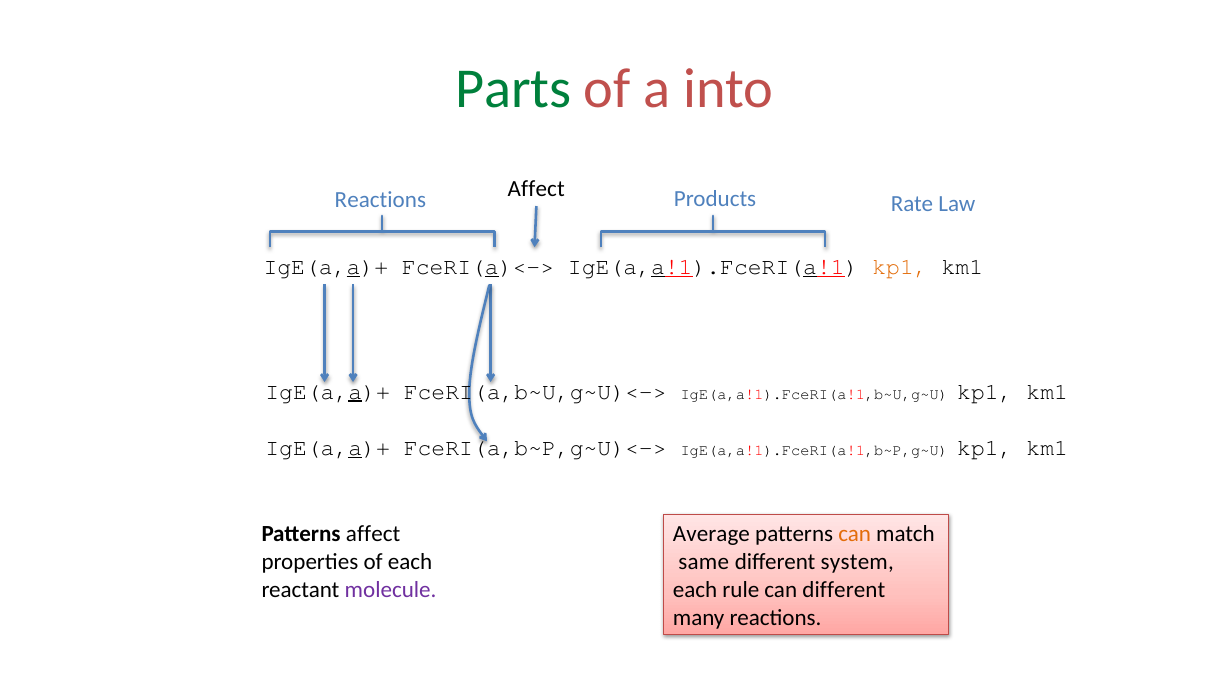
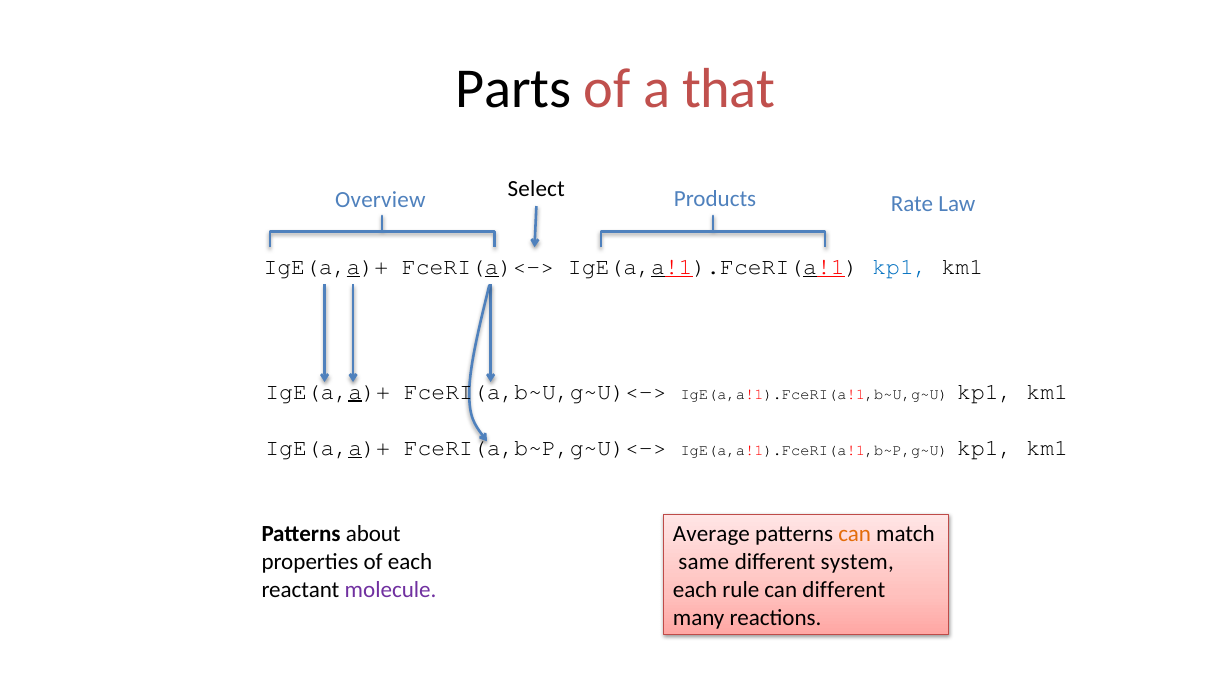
Parts colour: green -> black
into: into -> that
Affect at (536, 189): Affect -> Select
Reactions at (380, 200): Reactions -> Overview
kp1 at (900, 267) colour: orange -> blue
Patterns affect: affect -> about
